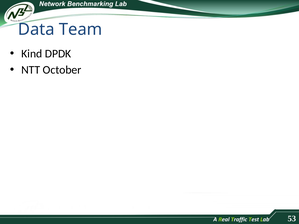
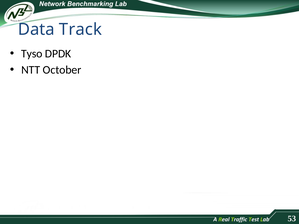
Team: Team -> Track
Kind: Kind -> Tyso
